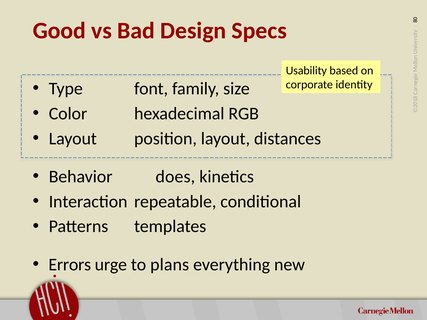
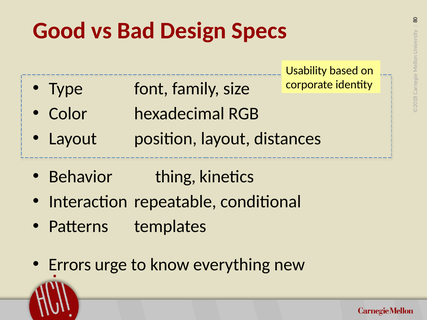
does: does -> thing
plans: plans -> know
